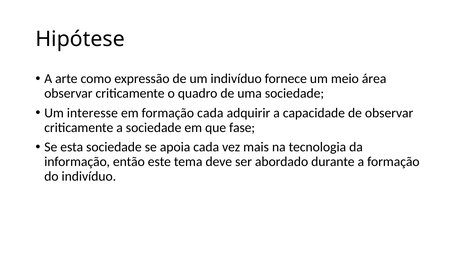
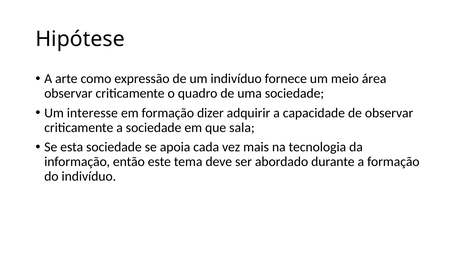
formação cada: cada -> dizer
fase: fase -> sala
